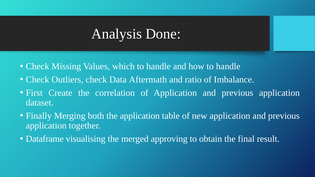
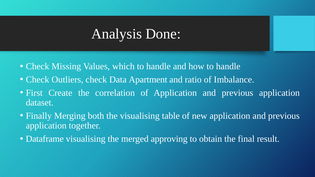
Aftermath: Aftermath -> Apartment
the application: application -> visualising
